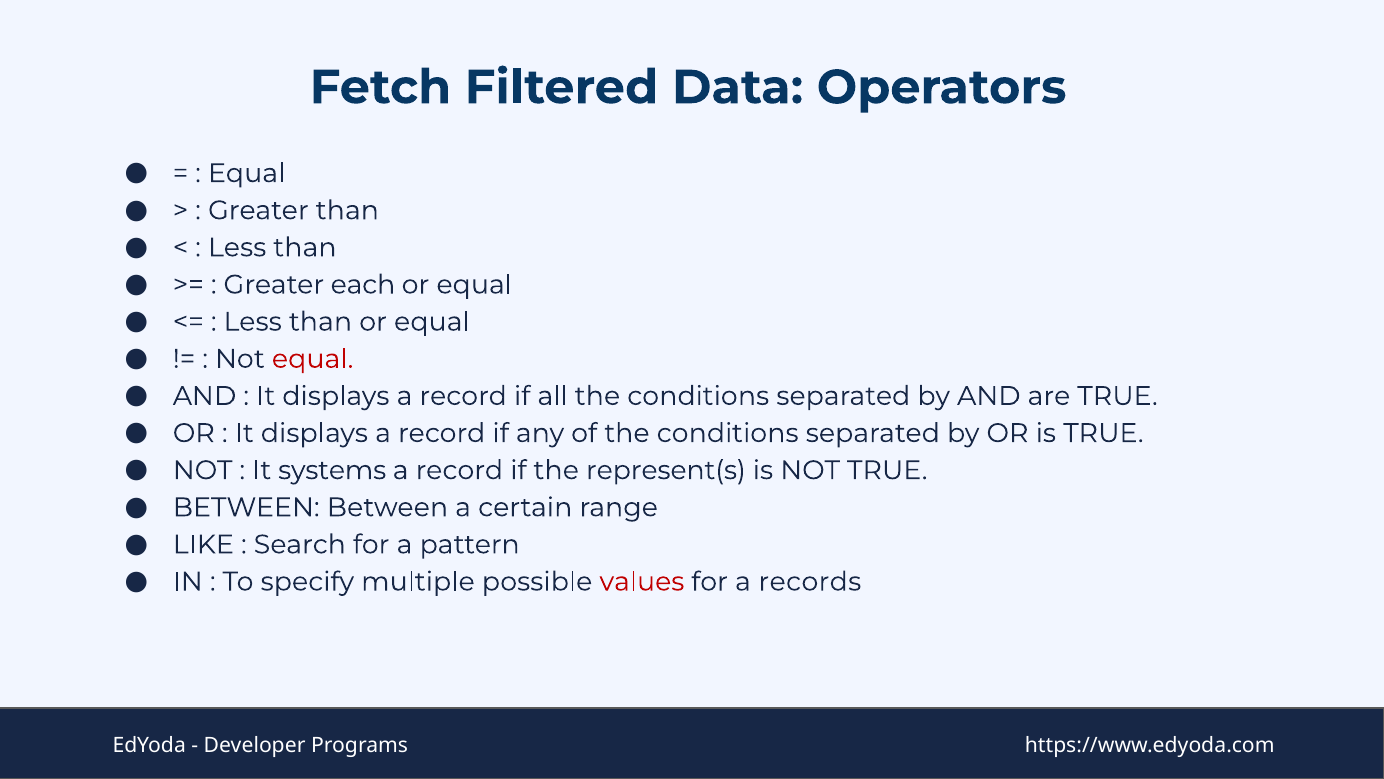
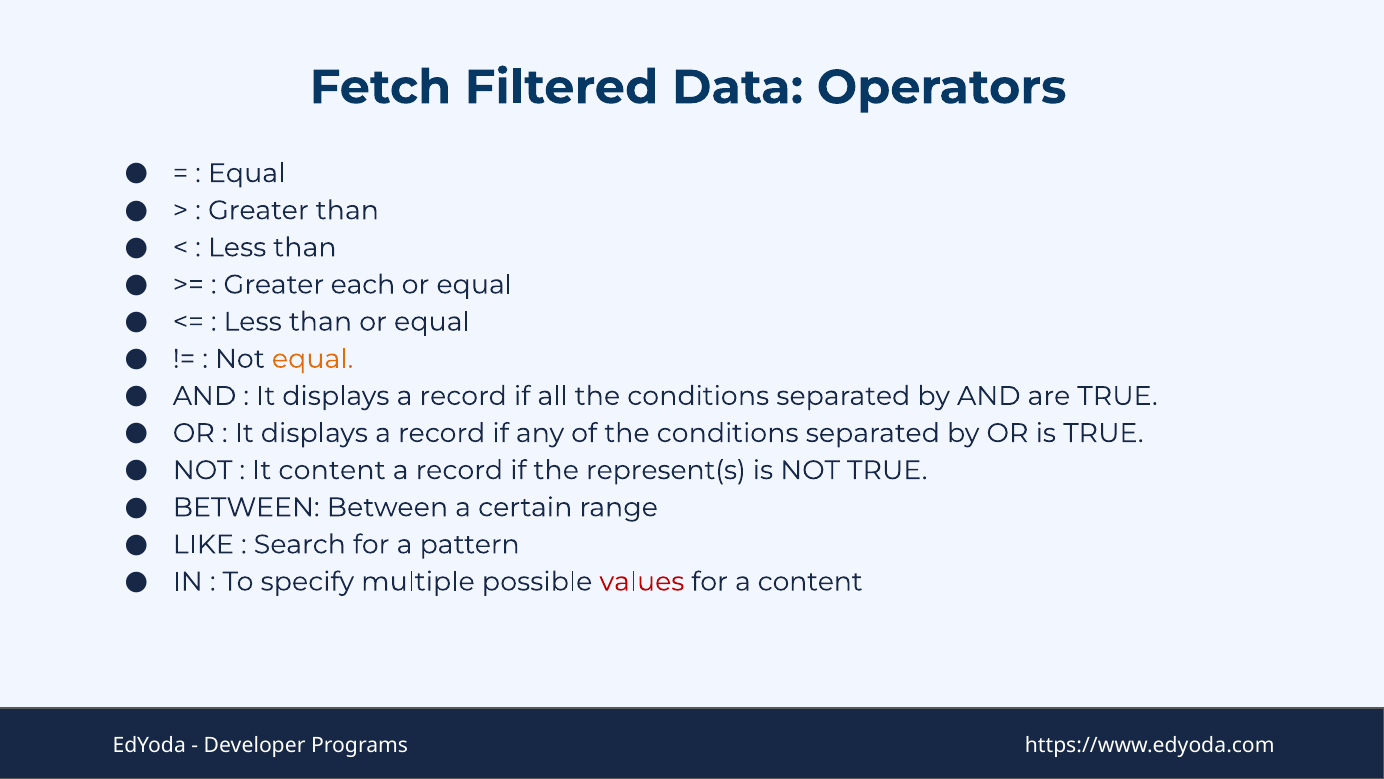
equal at (313, 359) colour: red -> orange
It systems: systems -> content
a records: records -> content
